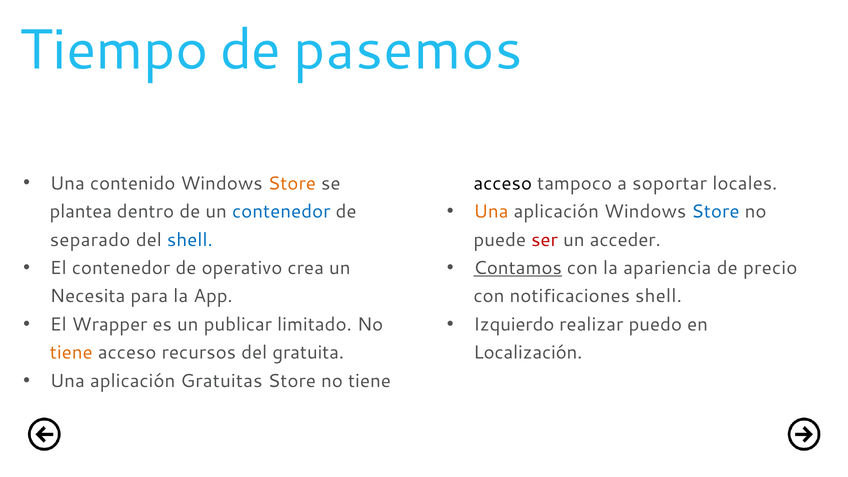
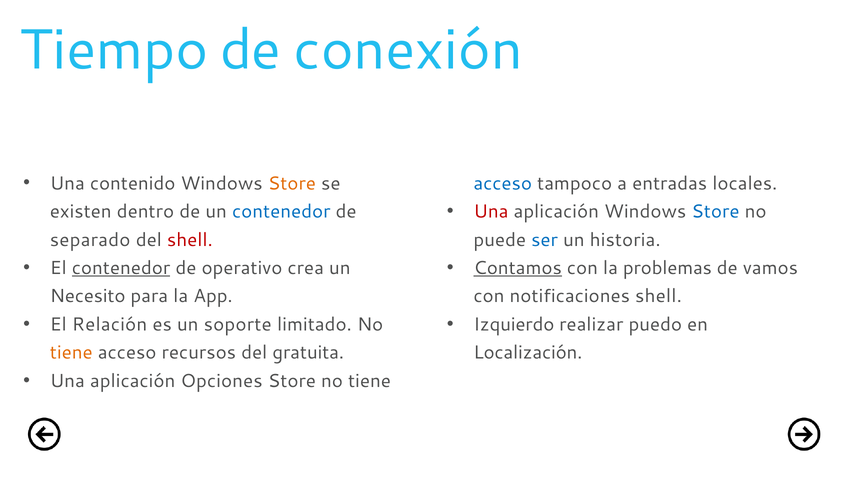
pasemos: pasemos -> conexión
acceso at (503, 183) colour: black -> blue
soportar: soportar -> entradas
Una at (491, 212) colour: orange -> red
plantea: plantea -> existen
shell at (190, 240) colour: blue -> red
ser colour: red -> blue
acceder: acceder -> historia
contenedor at (121, 268) underline: none -> present
apariencia: apariencia -> problemas
precio: precio -> vamos
Necesita: Necesita -> Necesito
Wrapper: Wrapper -> Relación
publicar: publicar -> soporte
Gratuitas: Gratuitas -> Opciones
